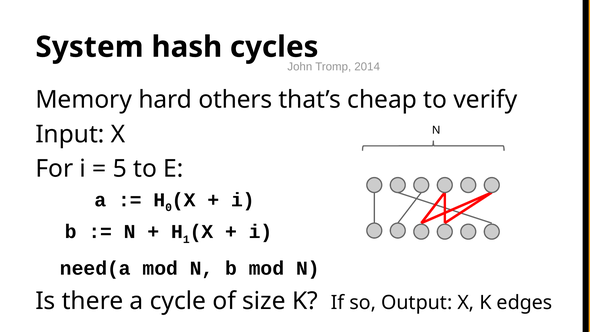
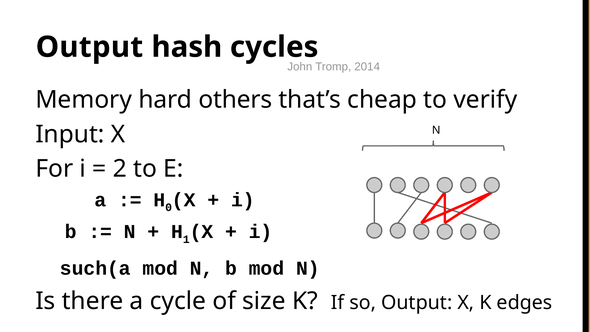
System at (89, 47): System -> Output
5: 5 -> 2
need(a: need(a -> such(a
